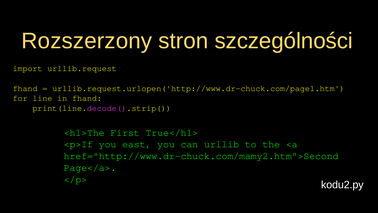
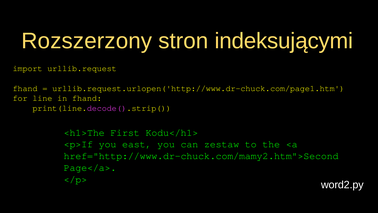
szczególności: szczególności -> indeksującymi
True</h1>: True</h1> -> Kodu</h1>
urllib: urllib -> zestaw
kodu2.py: kodu2.py -> word2.py
